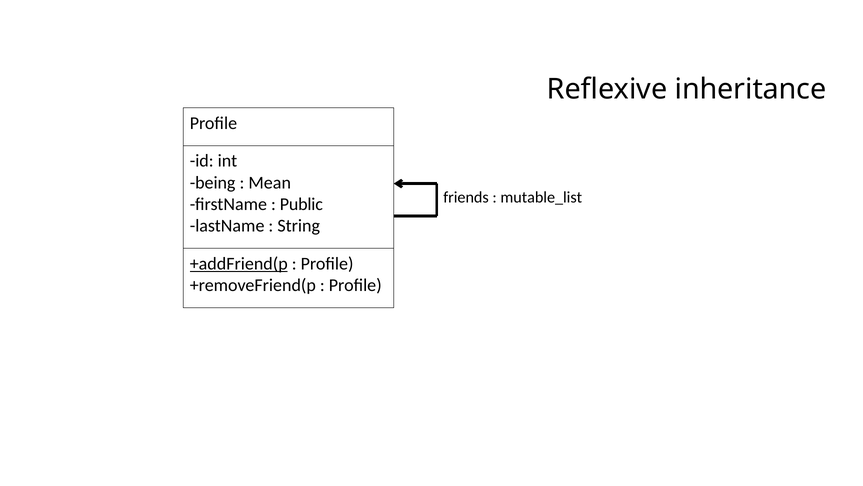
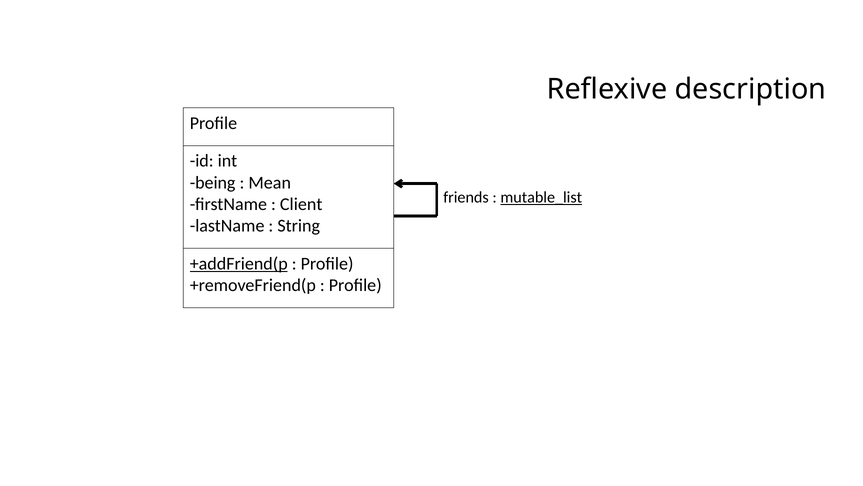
inheritance: inheritance -> description
mutable_list underline: none -> present
Public: Public -> Client
